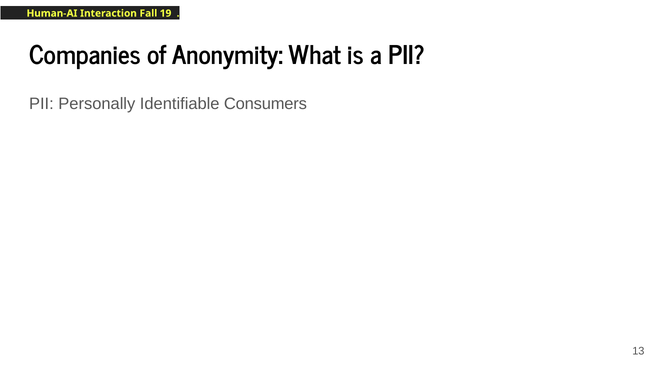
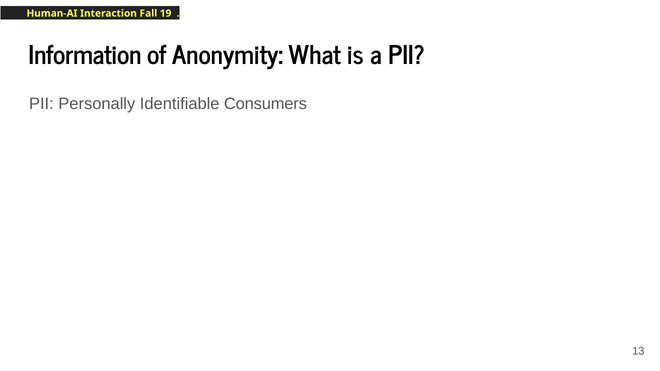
Companies: Companies -> Information
